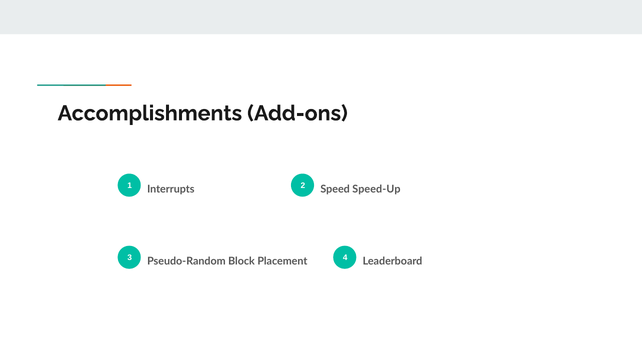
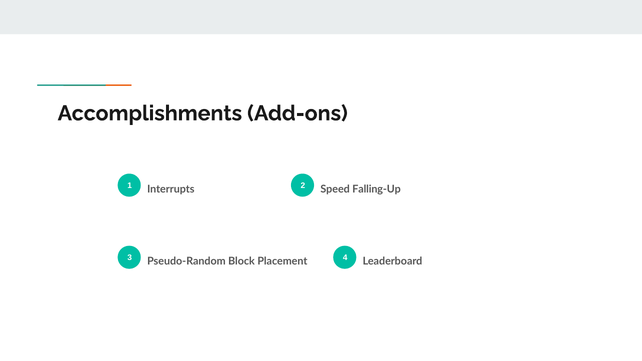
Speed-Up: Speed-Up -> Falling-Up
